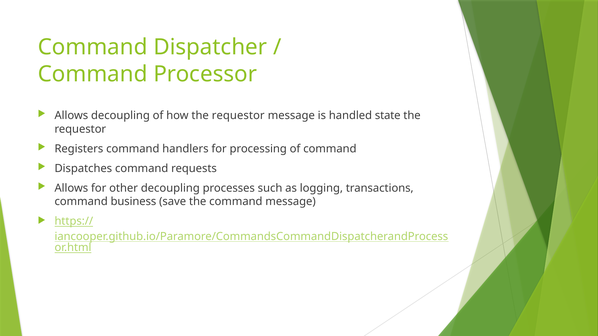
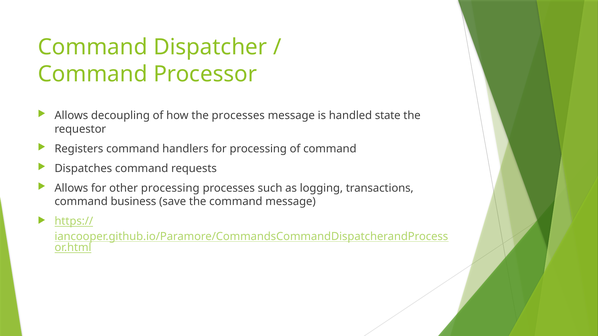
how the requestor: requestor -> processes
other decoupling: decoupling -> processing
